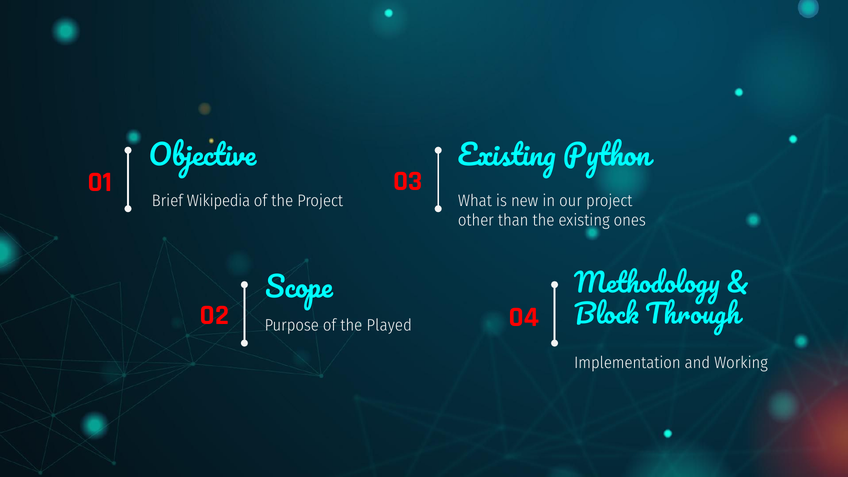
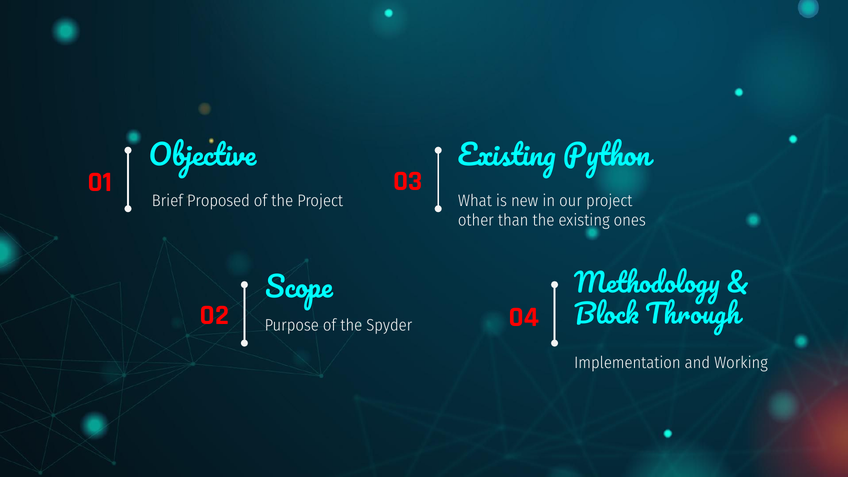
Wikipedia: Wikipedia -> Proposed
Played: Played -> Spyder
